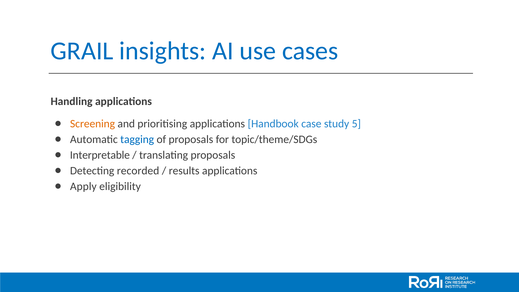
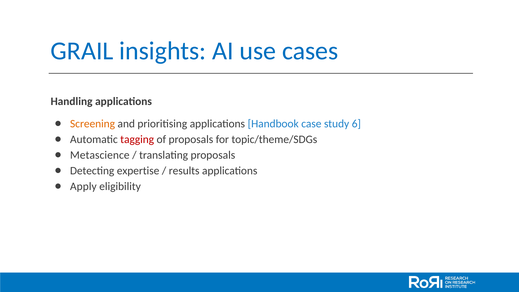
5: 5 -> 6
tagging colour: blue -> red
Interpretable: Interpretable -> Metascience
recorded: recorded -> expertise
